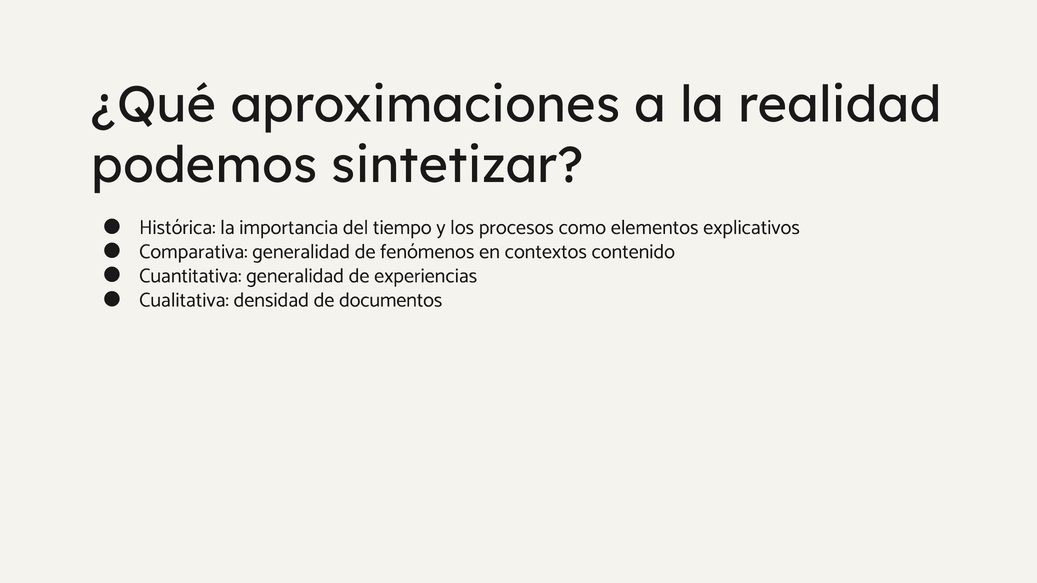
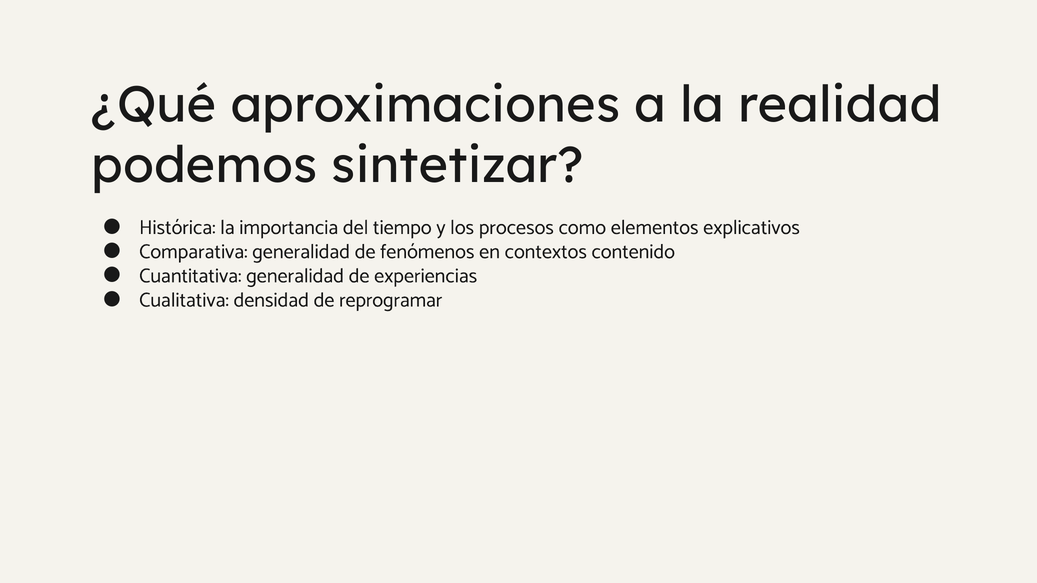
documentos: documentos -> reprogramar
